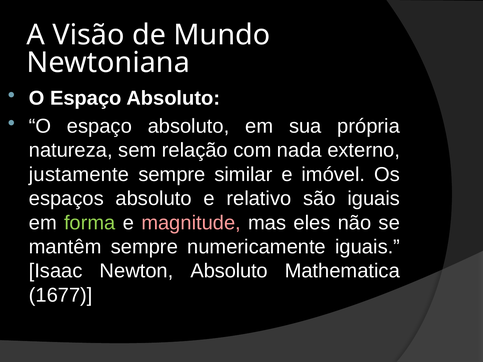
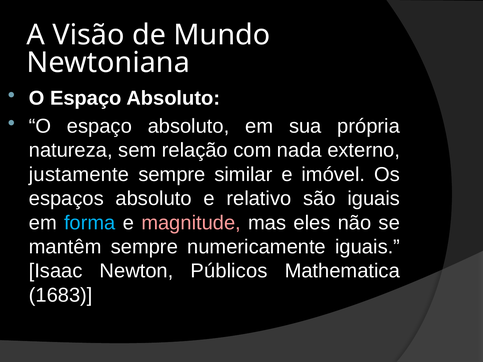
forma colour: light green -> light blue
Newton Absoluto: Absoluto -> Públicos
1677: 1677 -> 1683
